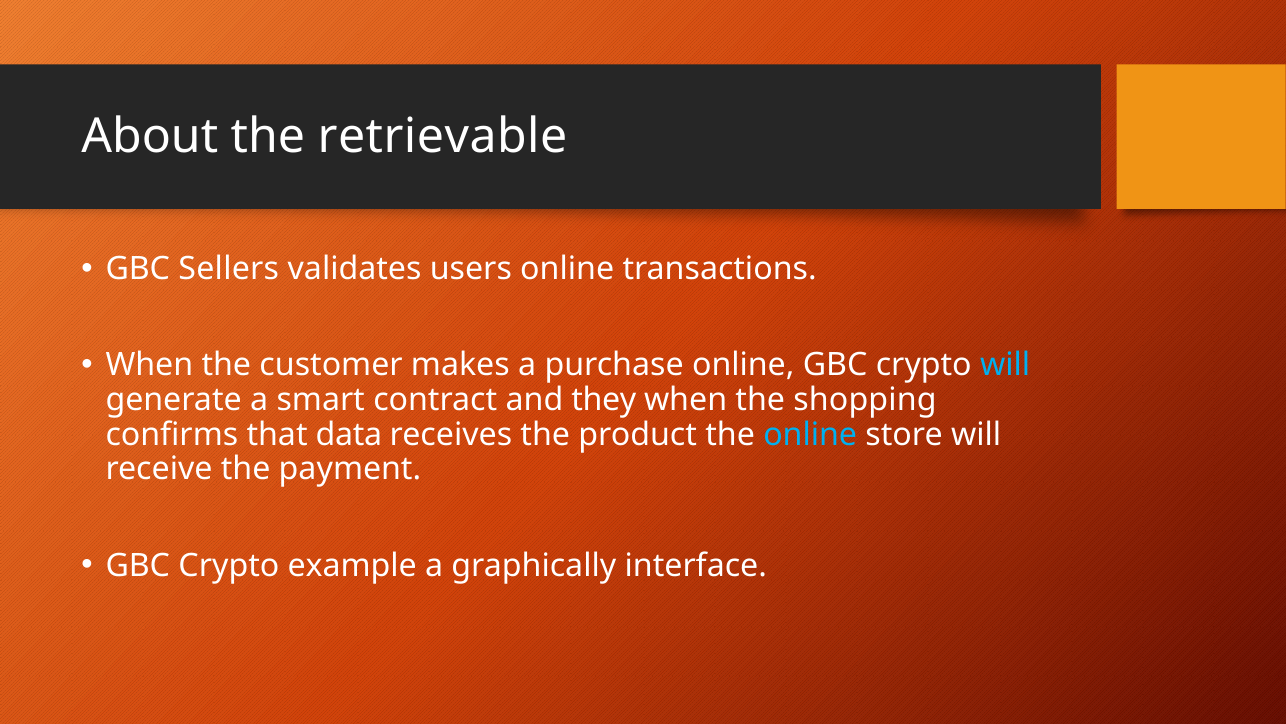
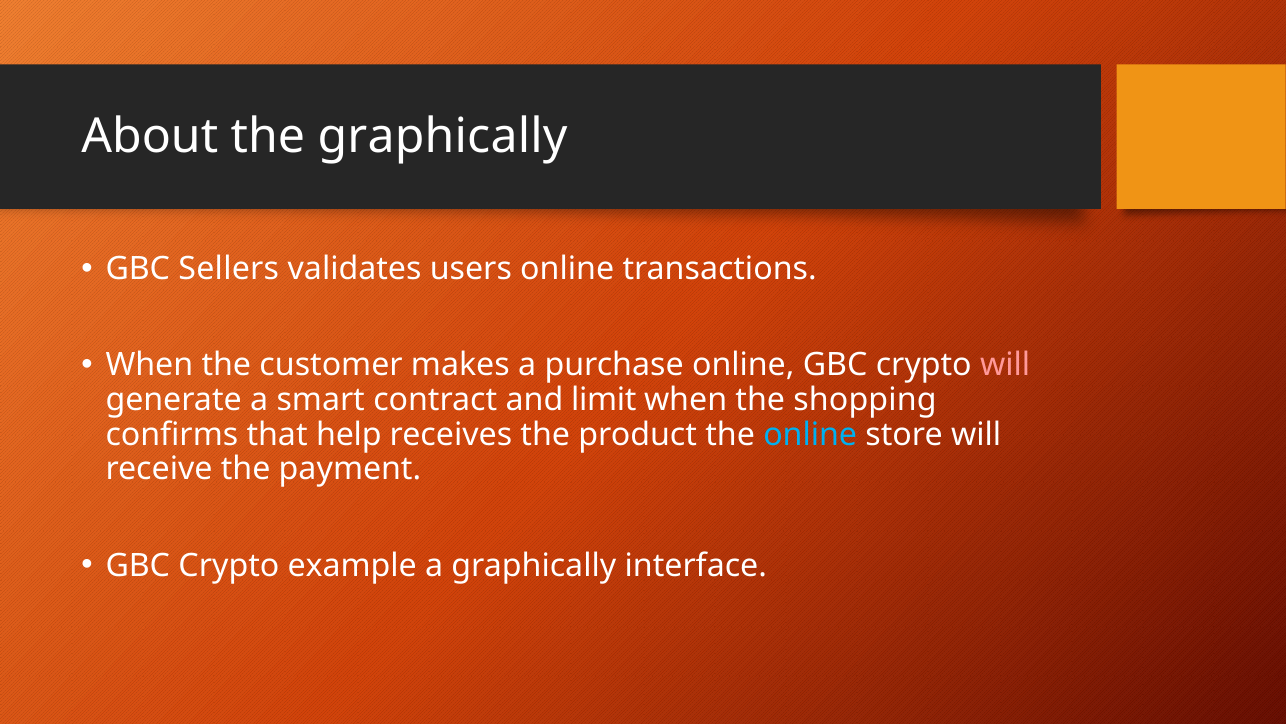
the retrievable: retrievable -> graphically
will at (1005, 365) colour: light blue -> pink
they: they -> limit
data: data -> help
